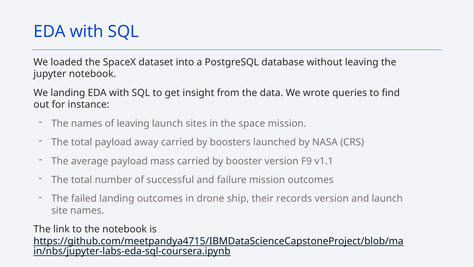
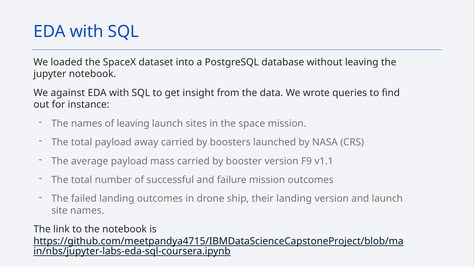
We landing: landing -> against
their records: records -> landing
